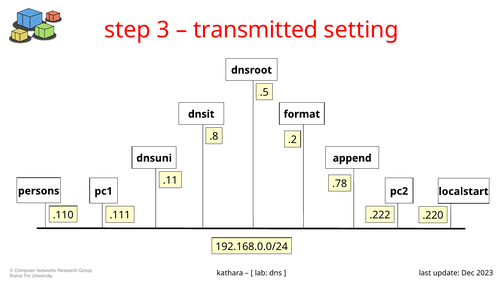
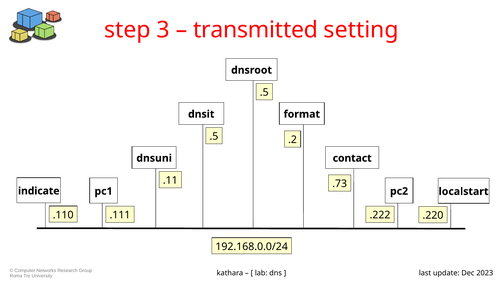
.8 at (214, 136): .8 -> .5
append: append -> contact
.78: .78 -> .73
persons: persons -> indicate
